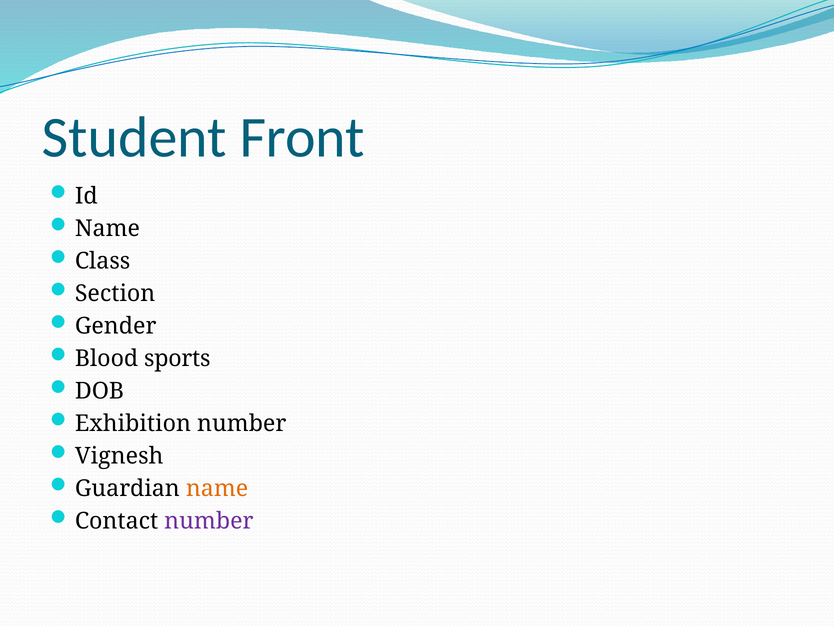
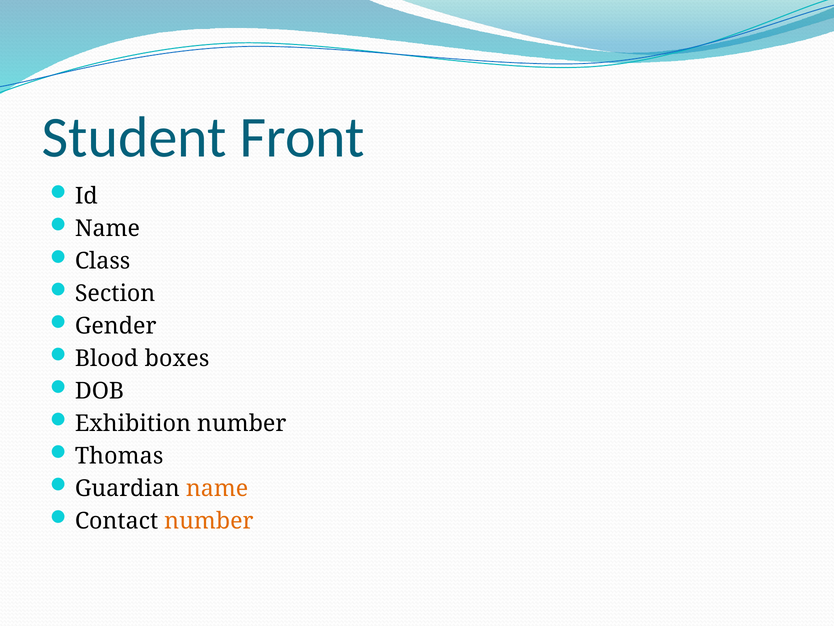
sports: sports -> boxes
Vignesh: Vignesh -> Thomas
number at (209, 521) colour: purple -> orange
